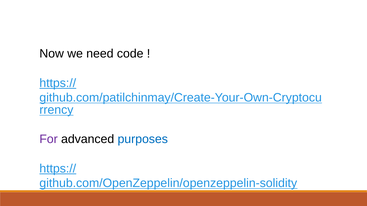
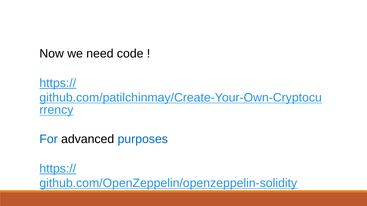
For colour: purple -> blue
